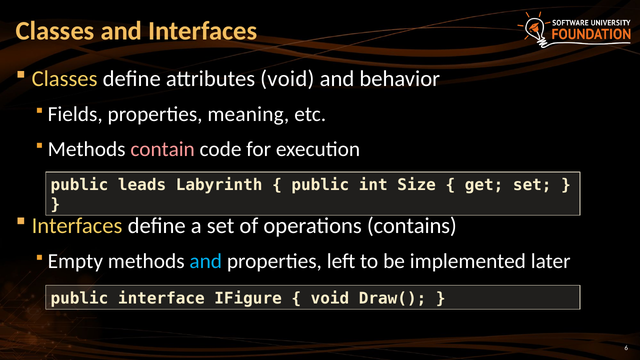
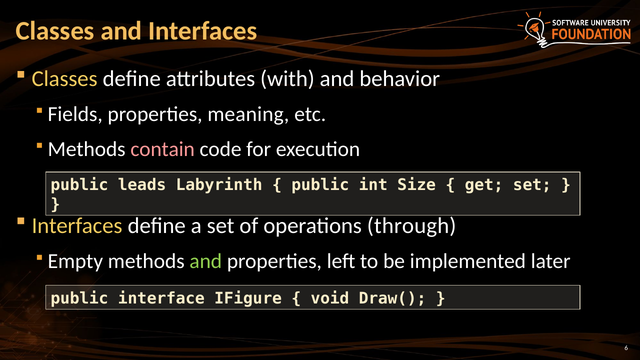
attributes void: void -> with
contains: contains -> through
and at (206, 261) colour: light blue -> light green
